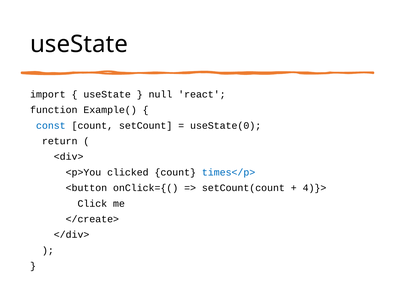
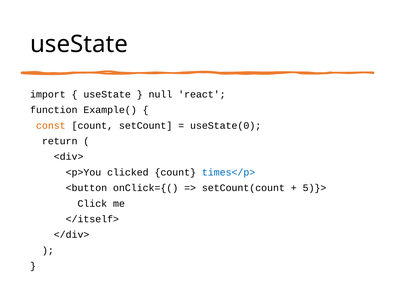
const colour: blue -> orange
4)}>: 4)}> -> 5)}>
</create>: </create> -> </itself>
